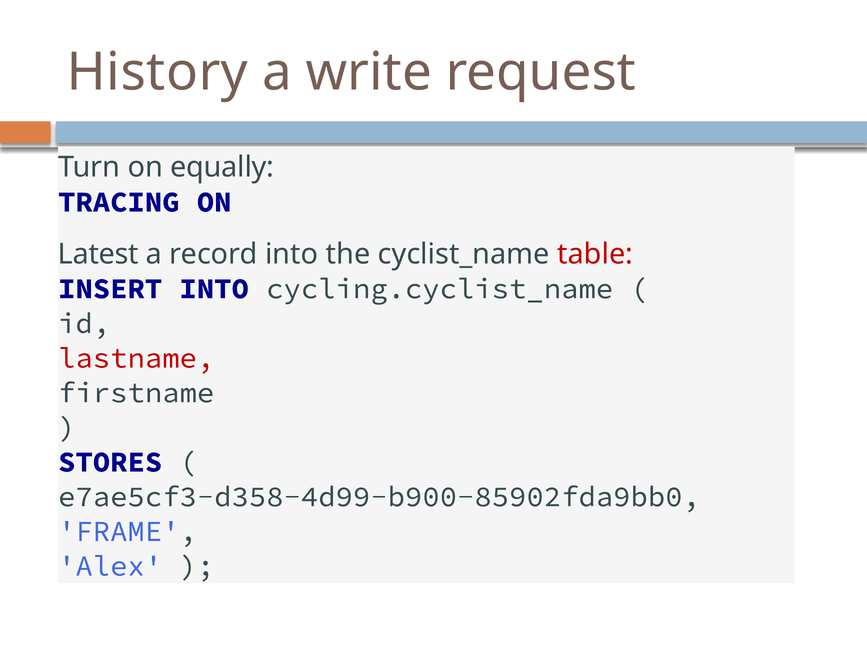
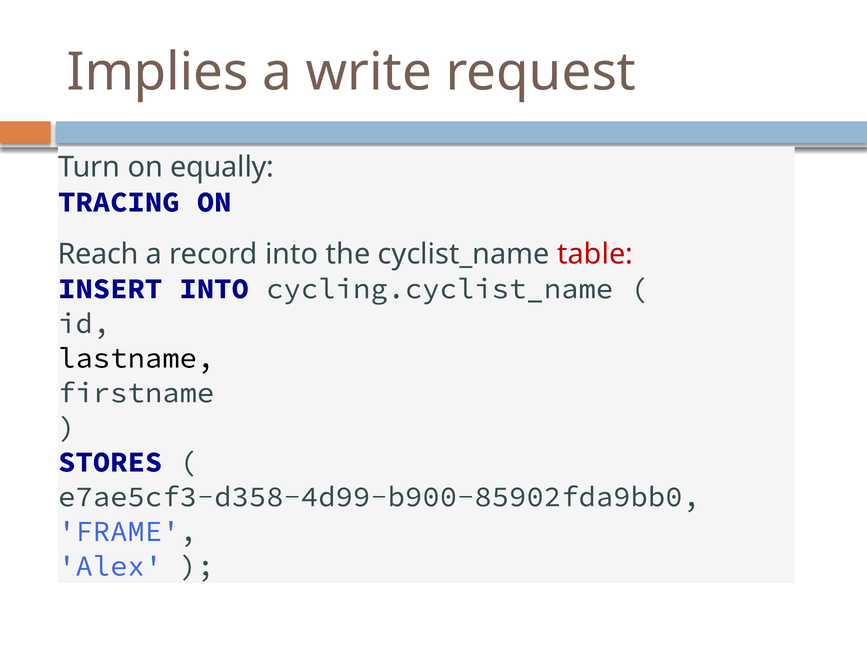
History: History -> Implies
Latest: Latest -> Reach
lastname colour: red -> black
